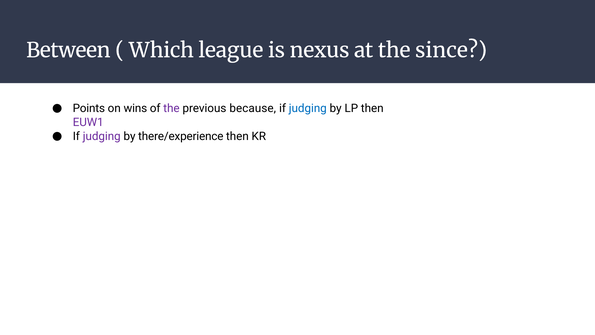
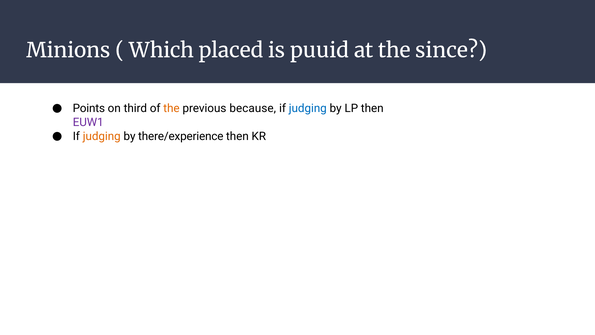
Between: Between -> Minions
league: league -> placed
nexus: nexus -> puuid
wins: wins -> third
the at (171, 108) colour: purple -> orange
judging at (102, 136) colour: purple -> orange
